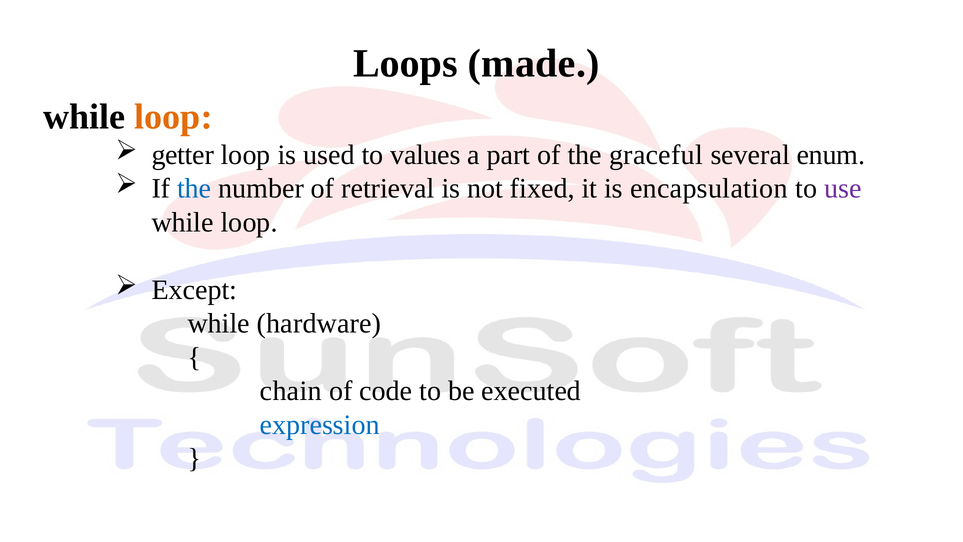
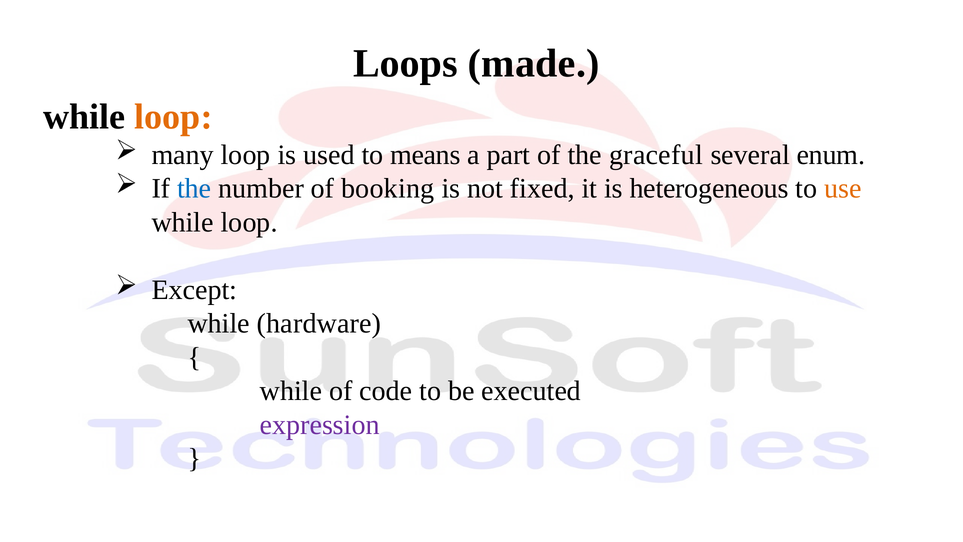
getter: getter -> many
values: values -> means
retrieval: retrieval -> booking
encapsulation: encapsulation -> heterogeneous
use colour: purple -> orange
chain at (291, 391): chain -> while
expression colour: blue -> purple
